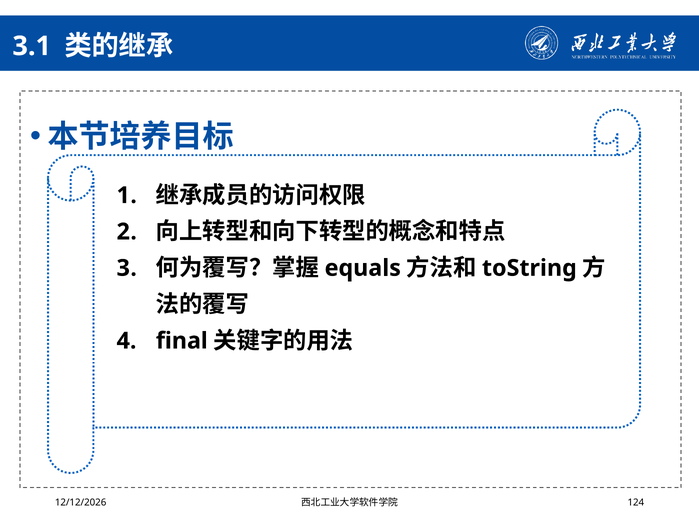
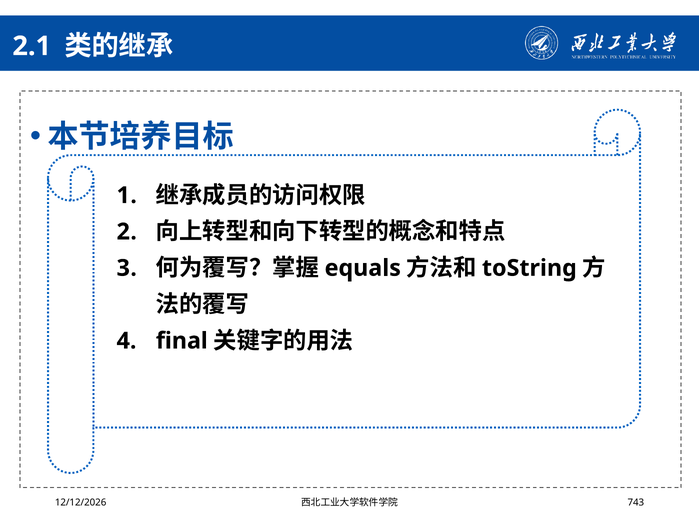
3.1: 3.1 -> 2.1
124: 124 -> 743
